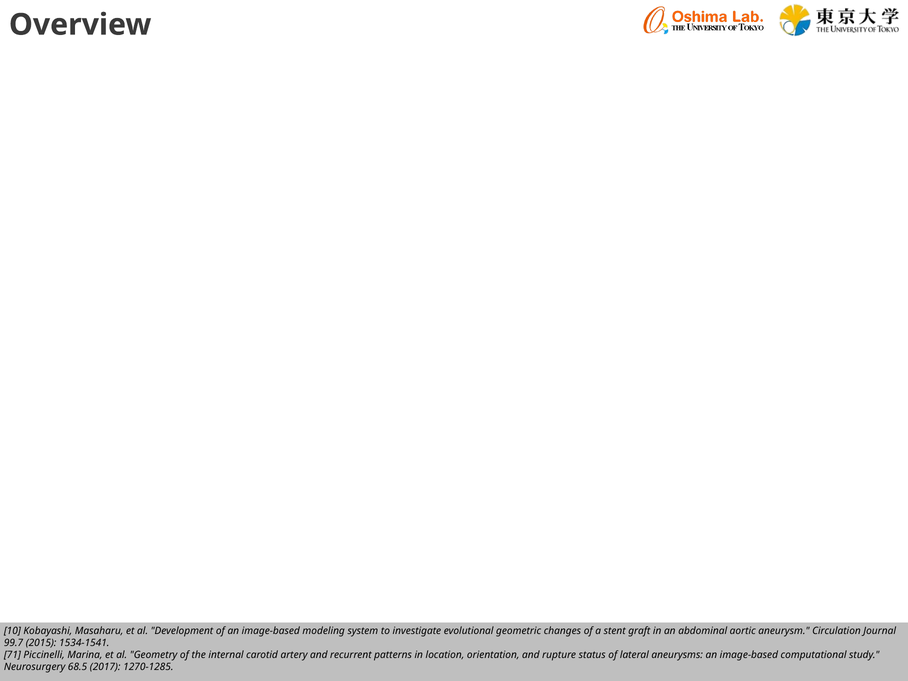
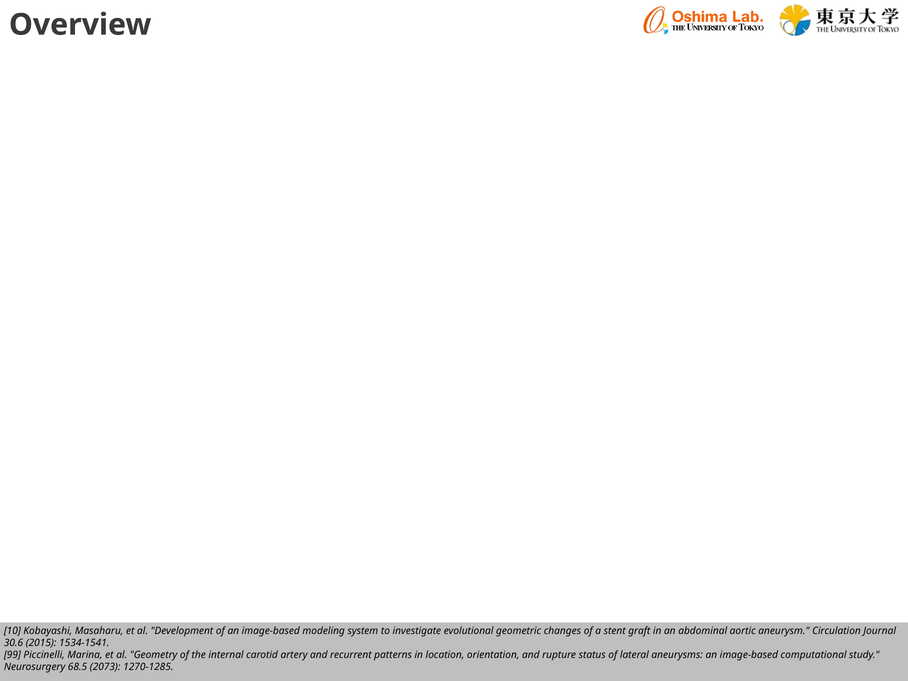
99.7: 99.7 -> 30.6
71: 71 -> 99
2017: 2017 -> 2073
